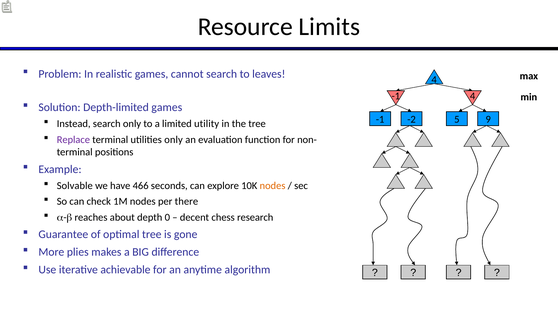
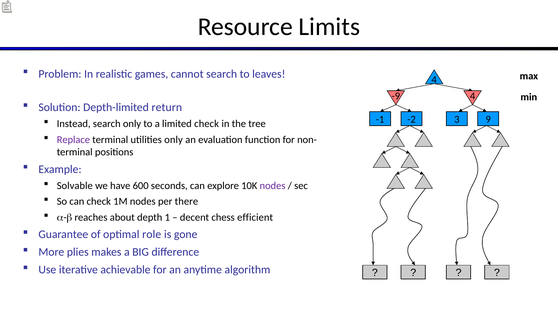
-1 at (396, 96): -1 -> -9
Depth-limited games: games -> return
5: 5 -> 3
limited utility: utility -> check
466: 466 -> 600
nodes at (273, 186) colour: orange -> purple
0: 0 -> 1
research: research -> efficient
optimal tree: tree -> role
